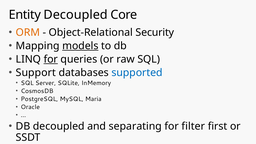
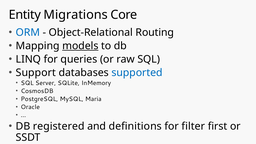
Entity Decoupled: Decoupled -> Migrations
ORM colour: orange -> blue
Security: Security -> Routing
for at (51, 59) underline: present -> none
DB decoupled: decoupled -> registered
separating: separating -> definitions
